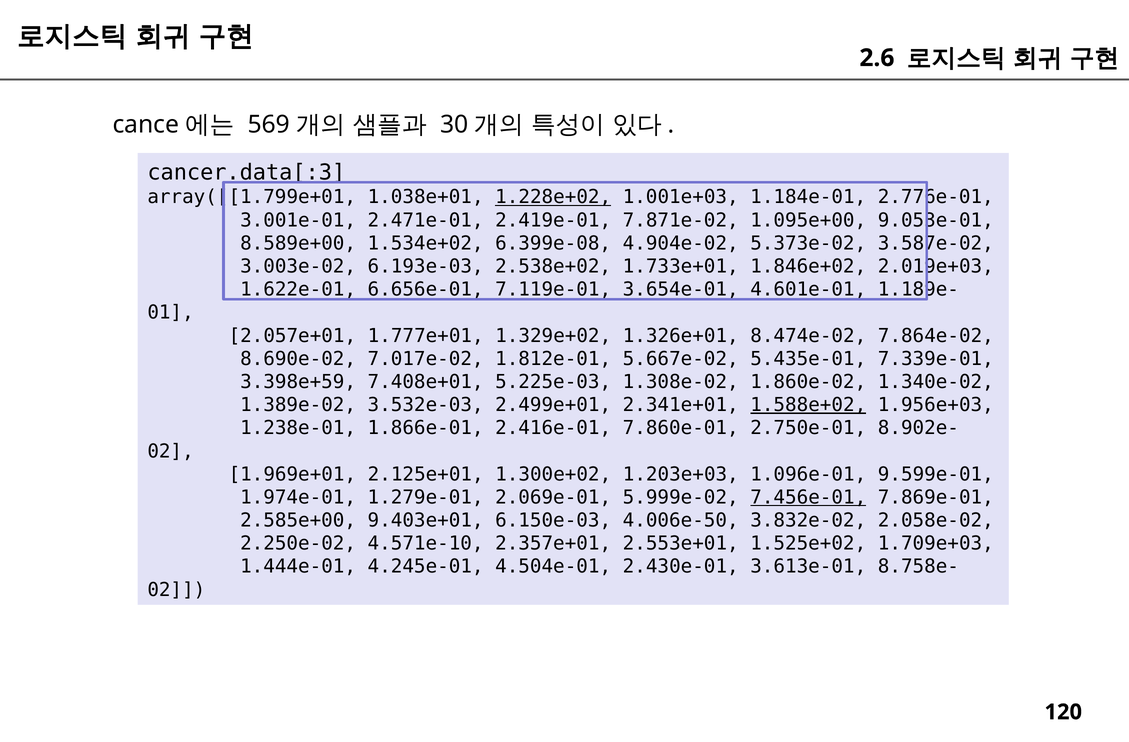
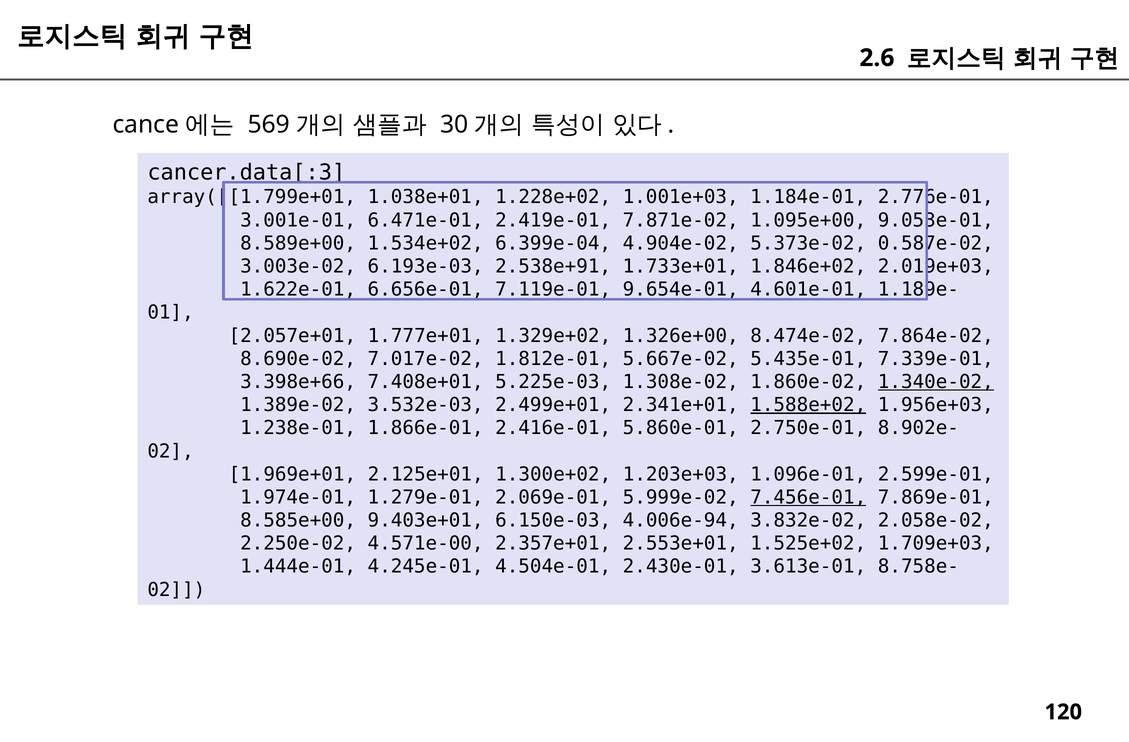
1.228e+02 underline: present -> none
2.471e-01: 2.471e-01 -> 6.471e-01
6.399e-08: 6.399e-08 -> 6.399e-04
3.587e-02: 3.587e-02 -> 0.587e-02
2.538e+02: 2.538e+02 -> 2.538e+91
3.654e-01: 3.654e-01 -> 9.654e-01
1.326e+01: 1.326e+01 -> 1.326e+00
3.398e+59: 3.398e+59 -> 3.398e+66
1.340e-02 underline: none -> present
7.860e-01: 7.860e-01 -> 5.860e-01
9.599e-01: 9.599e-01 -> 2.599e-01
2.585e+00: 2.585e+00 -> 8.585e+00
4.006e-50: 4.006e-50 -> 4.006e-94
4.571e-10: 4.571e-10 -> 4.571e-00
